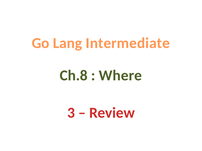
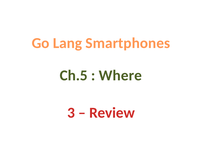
Intermediate: Intermediate -> Smartphones
Ch.8: Ch.8 -> Ch.5
